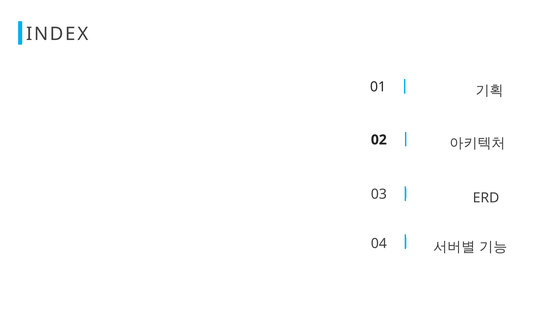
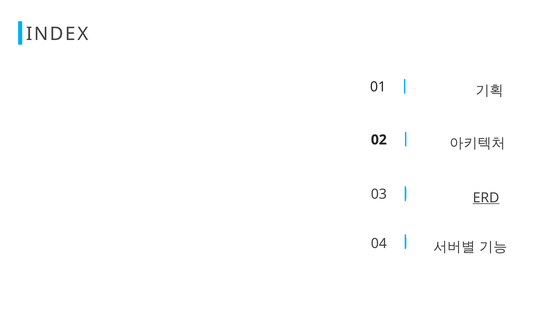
ERD underline: none -> present
